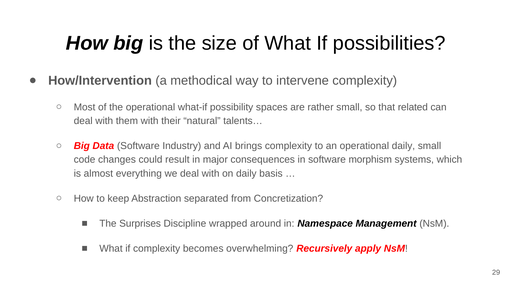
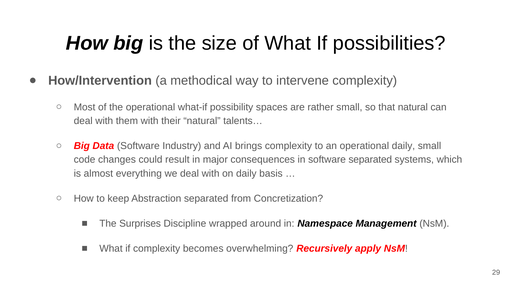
that related: related -> natural
software morphism: morphism -> separated
